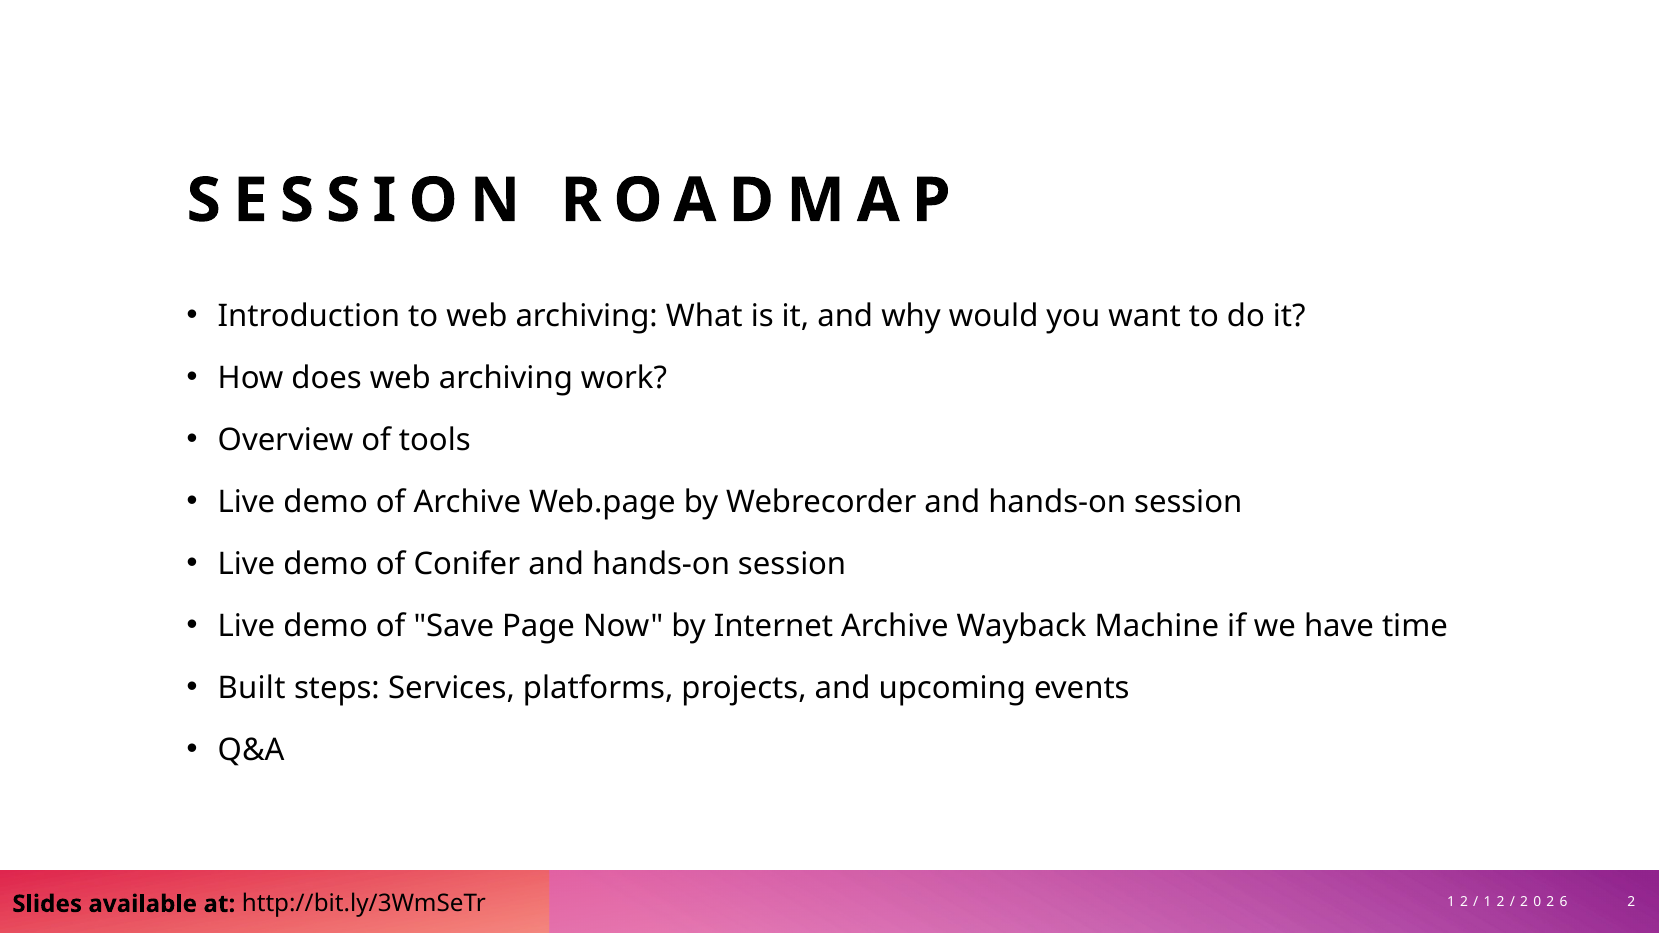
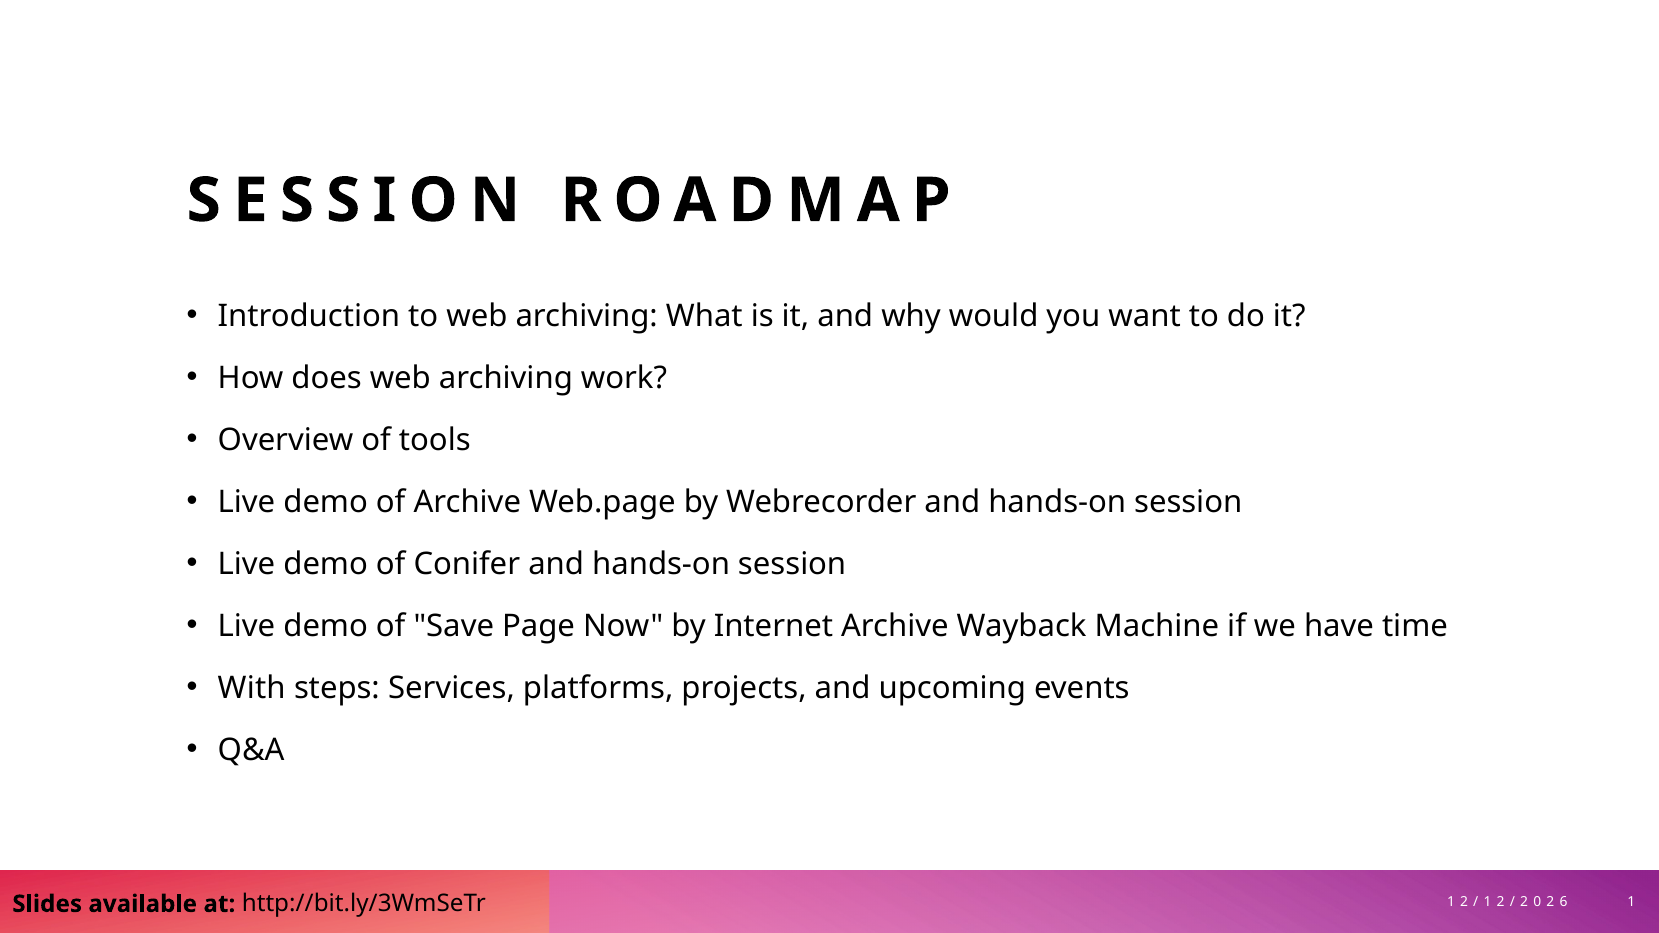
Built: Built -> With
2 at (1631, 902): 2 -> 1
